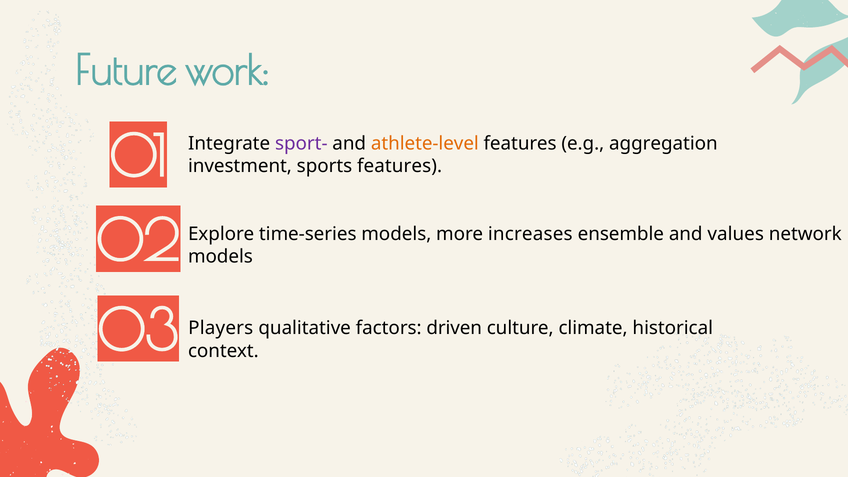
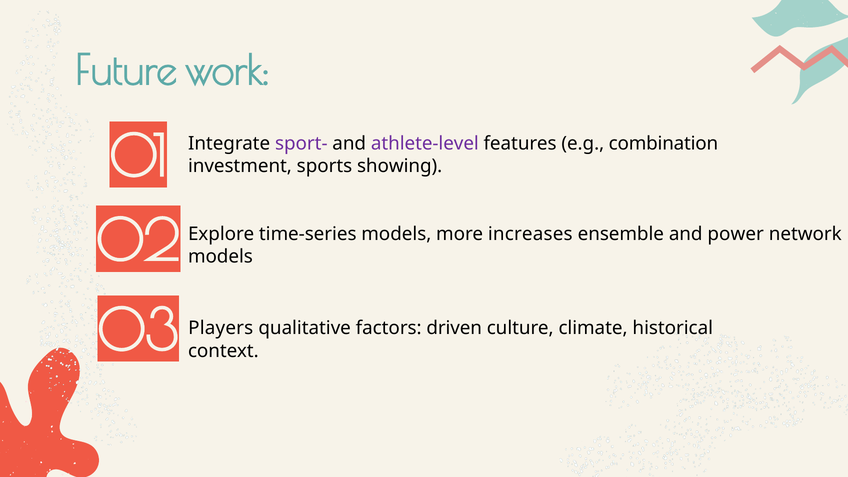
athlete-level colour: orange -> purple
aggregation: aggregation -> combination
sports features: features -> showing
values: values -> power
